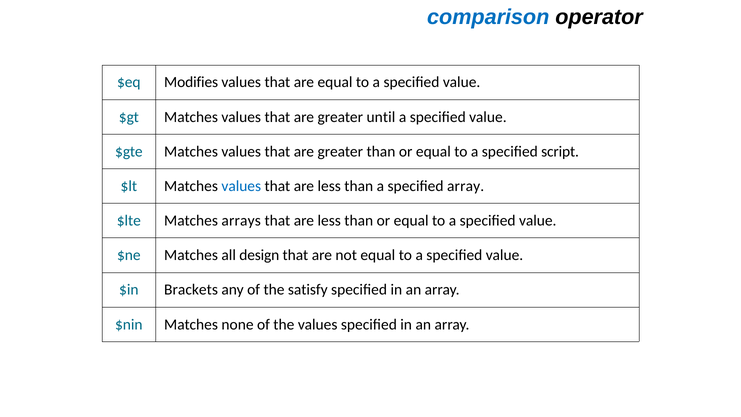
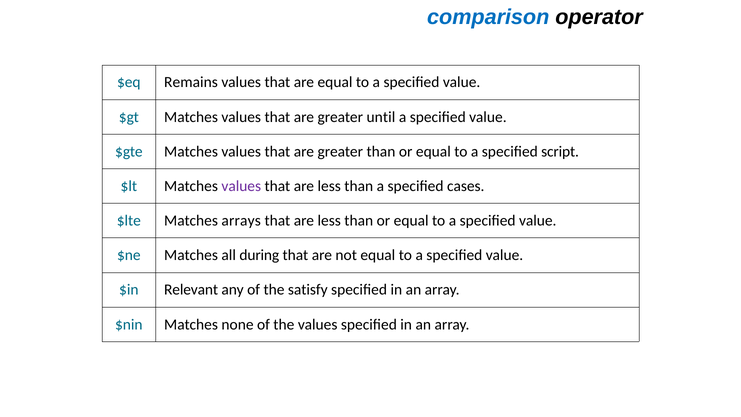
Modifies: Modifies -> Remains
values at (241, 186) colour: blue -> purple
specified array: array -> cases
design: design -> during
Brackets: Brackets -> Relevant
